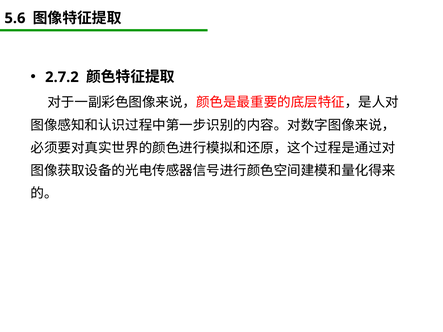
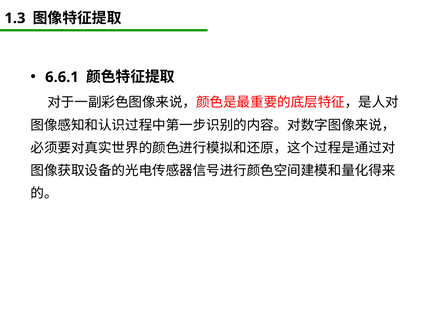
5.6: 5.6 -> 1.3
2.7.2: 2.7.2 -> 6.6.1
